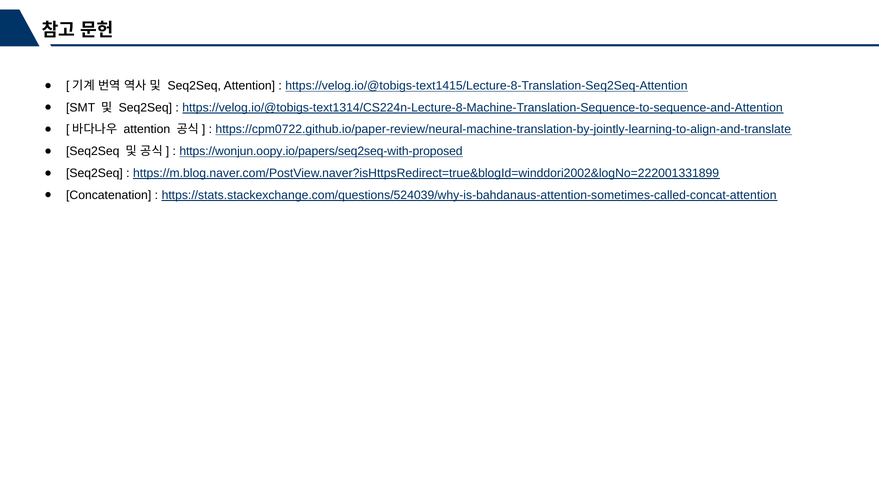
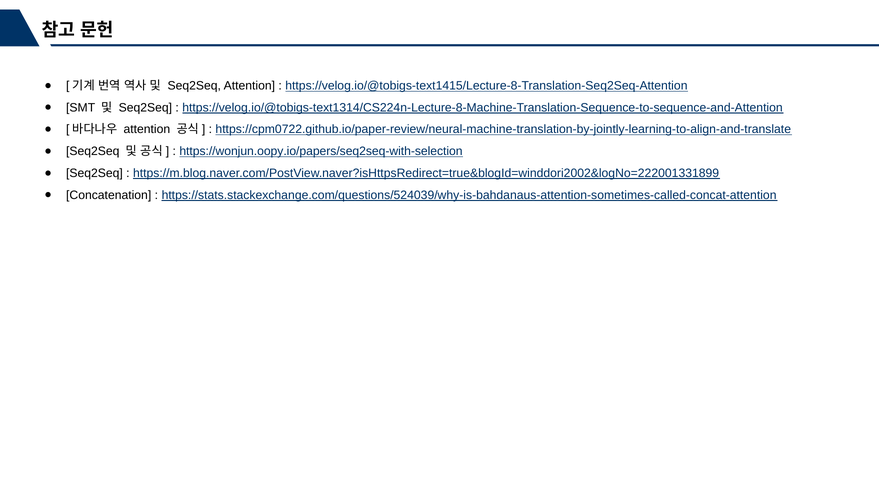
https://wonjun.oopy.io/papers/seq2seq-with-proposed: https://wonjun.oopy.io/papers/seq2seq-with-proposed -> https://wonjun.oopy.io/papers/seq2seq-with-selection
